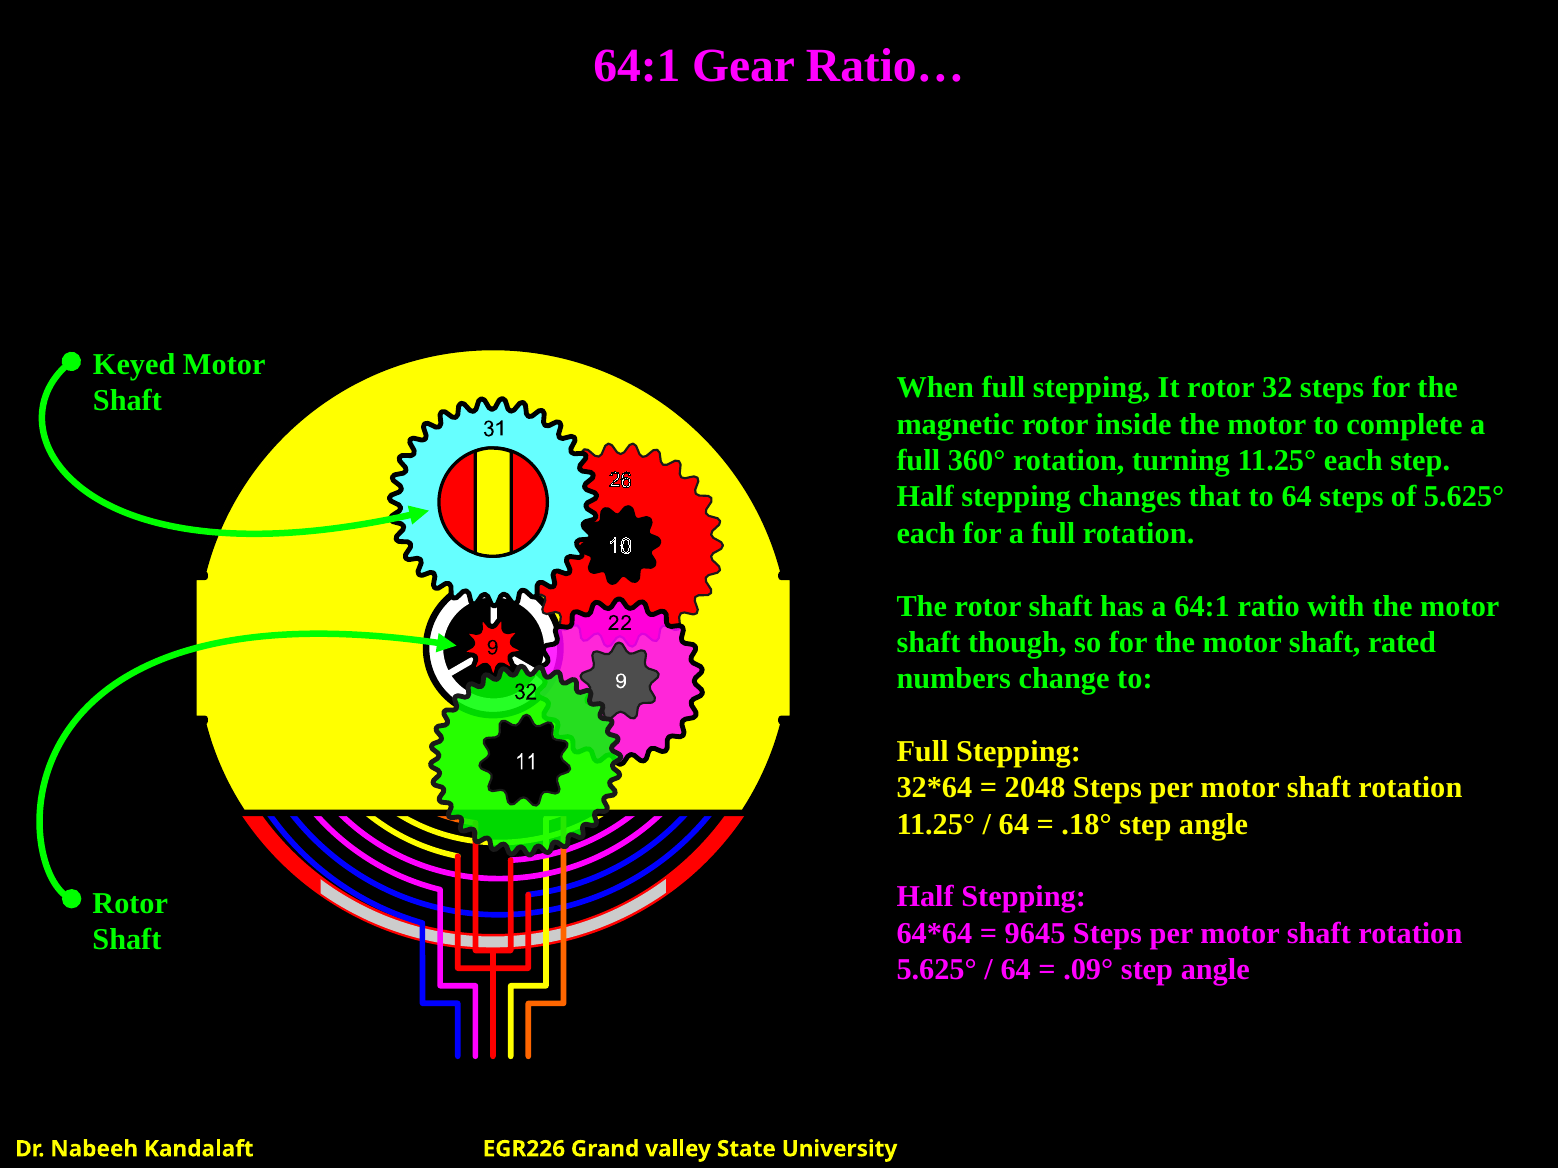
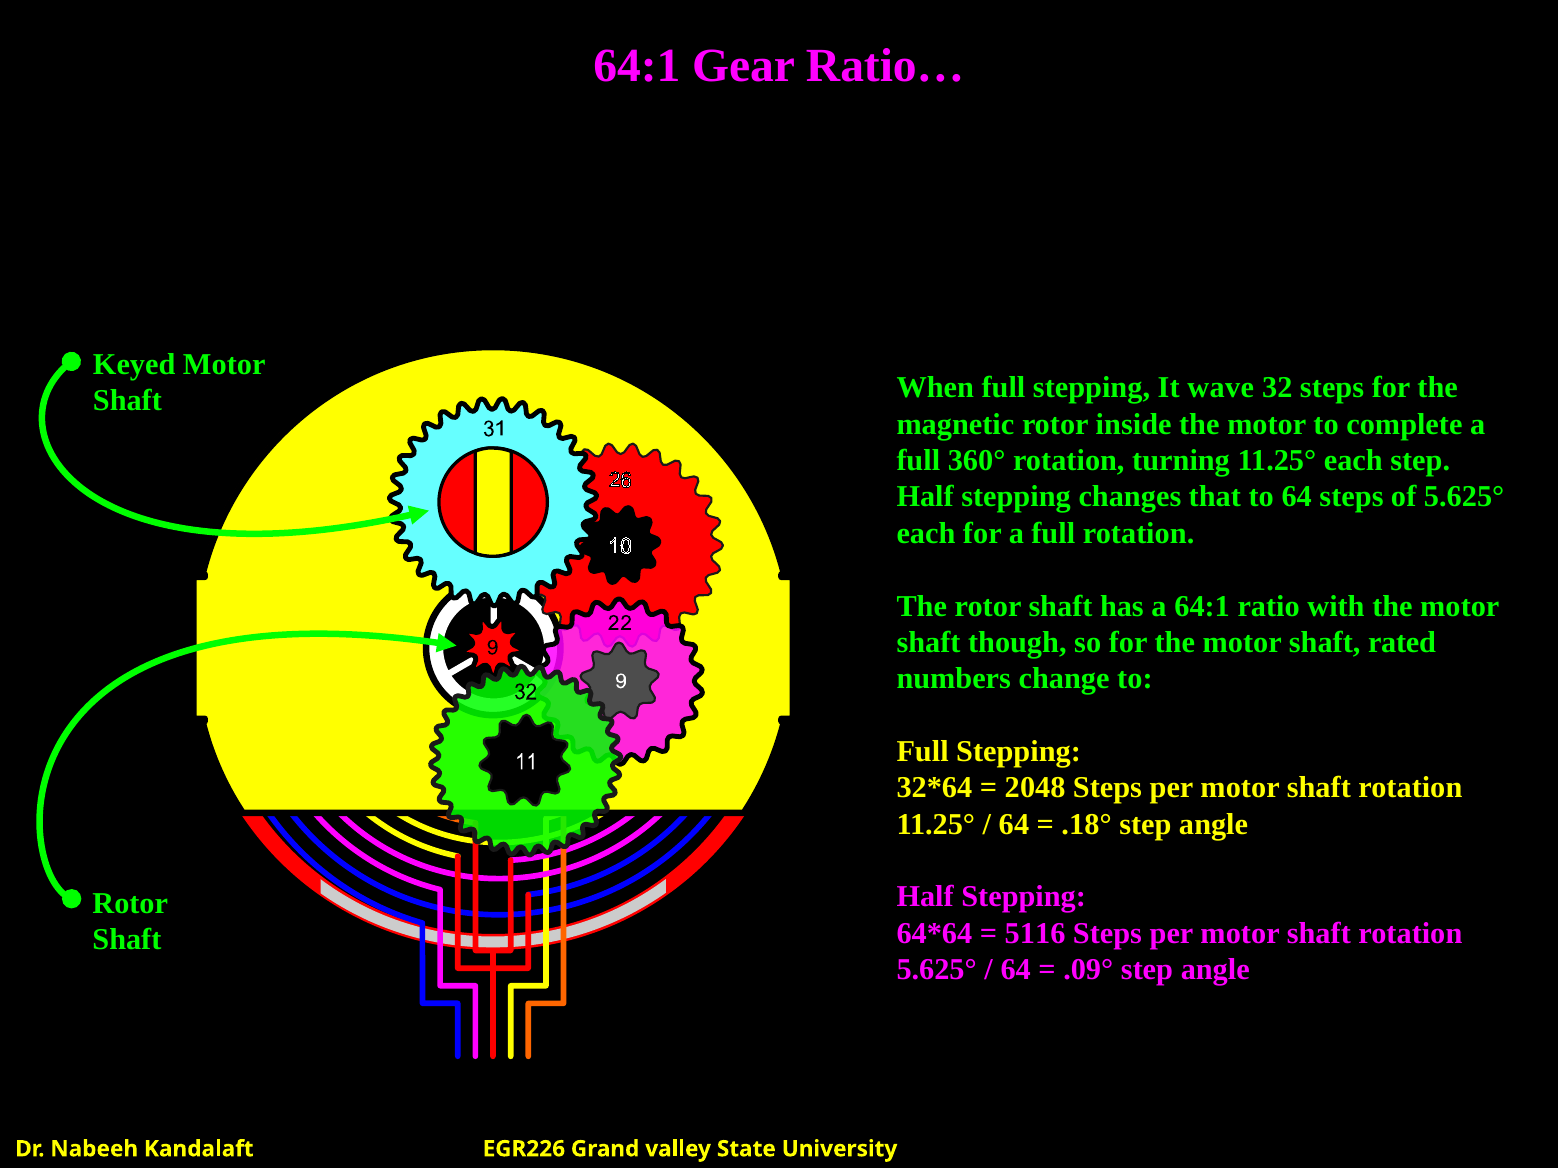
It rotor: rotor -> wave
9645: 9645 -> 5116
